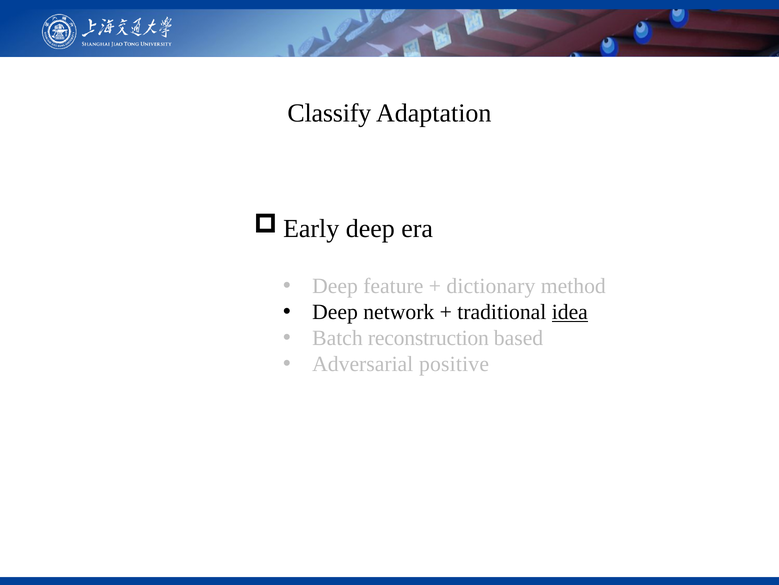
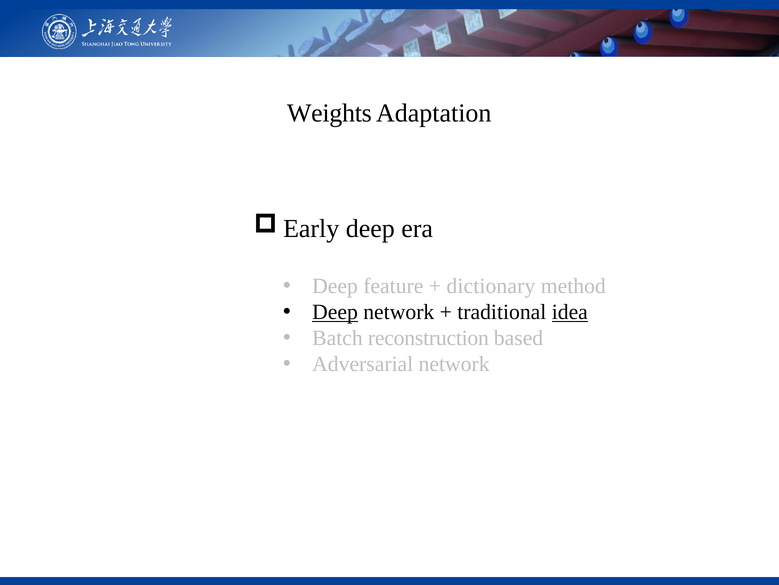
Classify: Classify -> Weights
Deep at (335, 312) underline: none -> present
Adversarial positive: positive -> network
